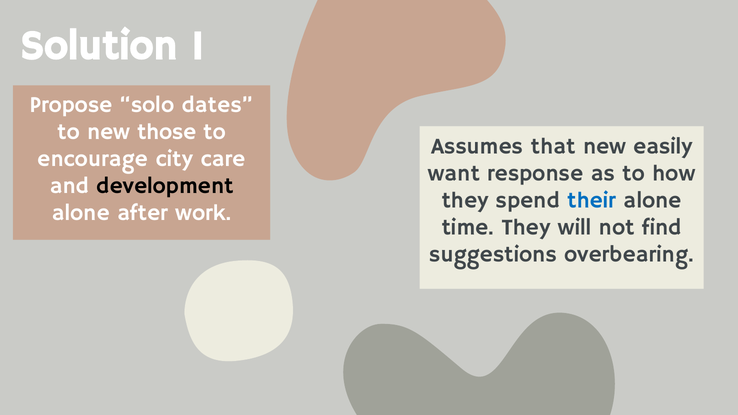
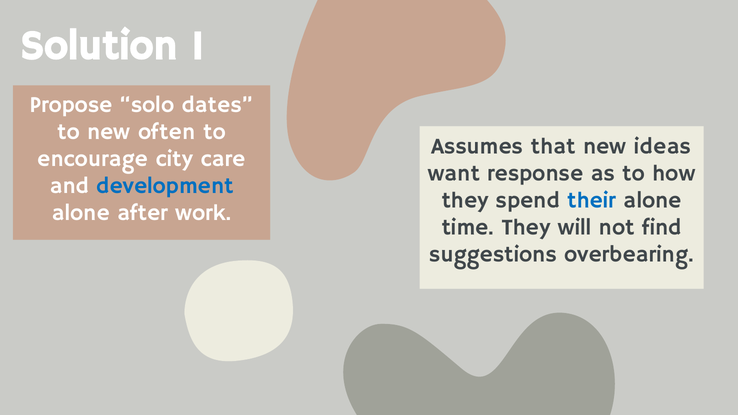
those: those -> often
easily: easily -> ideas
development colour: black -> blue
